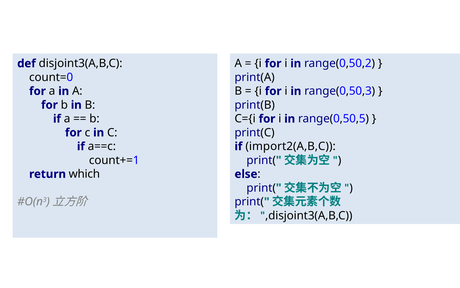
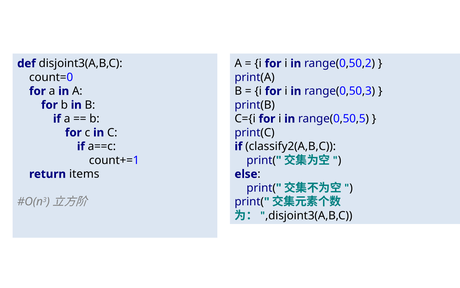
import2(A,B,C: import2(A,B,C -> classify2(A,B,C
which: which -> items
